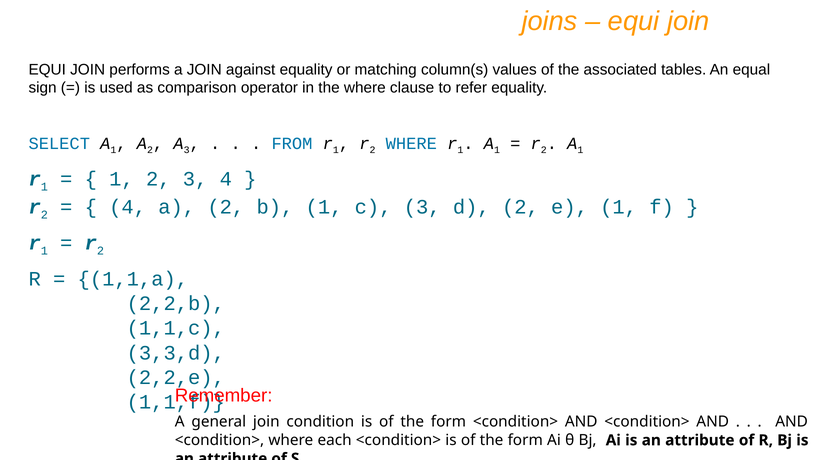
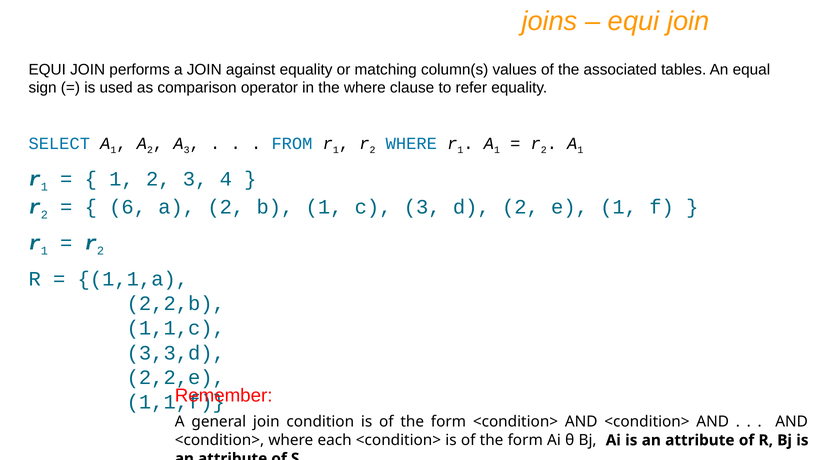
4 at (128, 207): 4 -> 6
